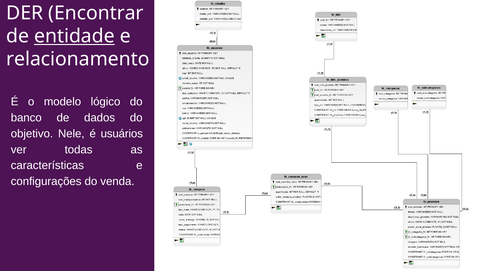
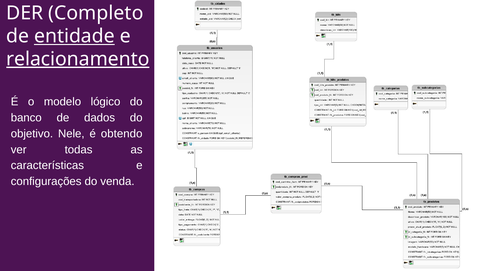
Encontrar: Encontrar -> Completo
relacionamento underline: none -> present
usuários: usuários -> obtendo
